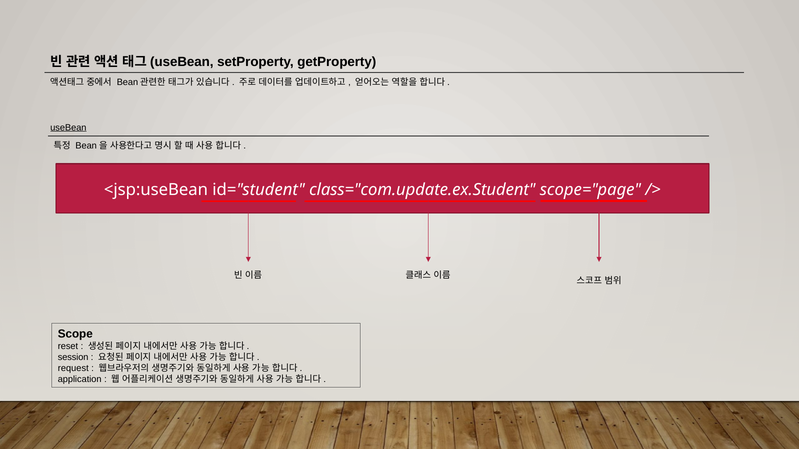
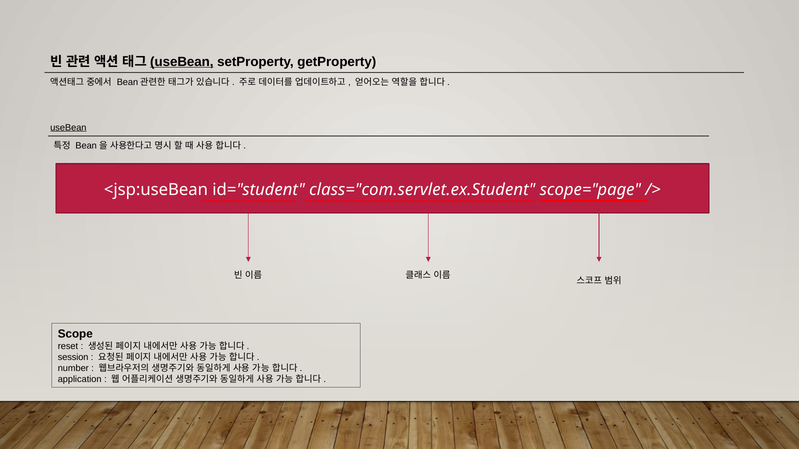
useBean at (182, 62) underline: none -> present
class="com.update.ex.Student: class="com.update.ex.Student -> class="com.servlet.ex.Student
request: request -> number
